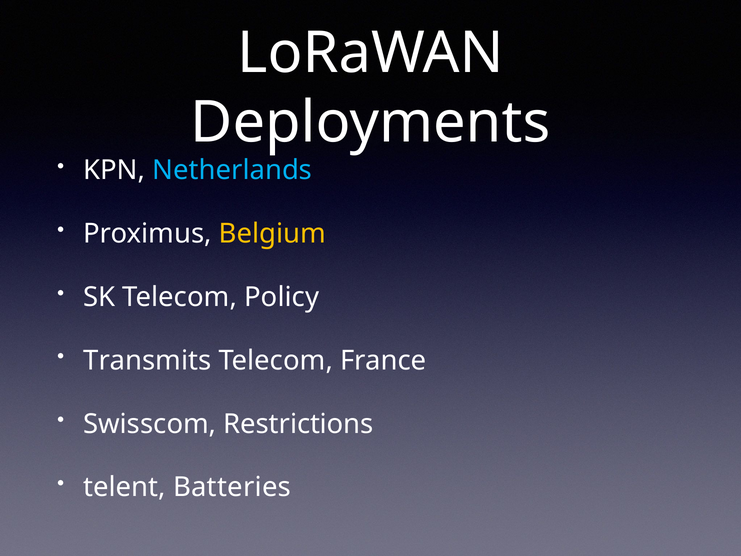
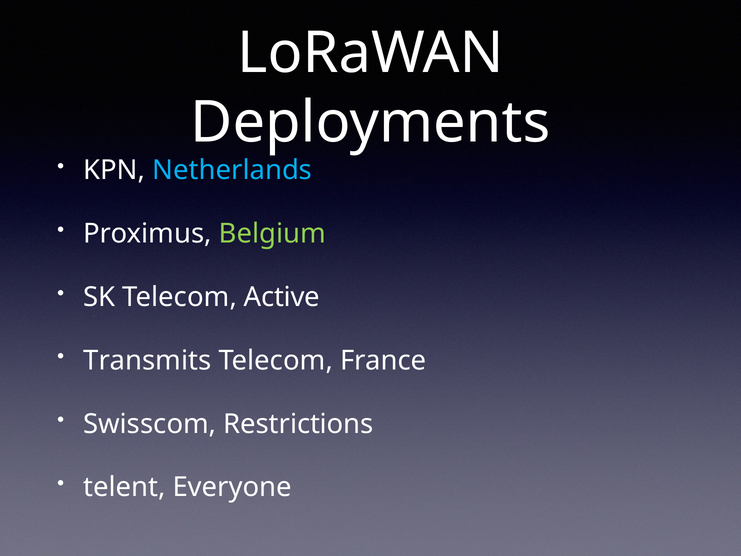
Belgium colour: yellow -> light green
Policy: Policy -> Active
Batteries: Batteries -> Everyone
